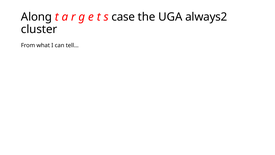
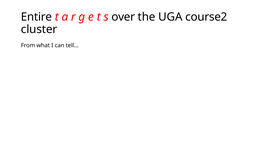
Along: Along -> Entire
case: case -> over
always2: always2 -> course2
